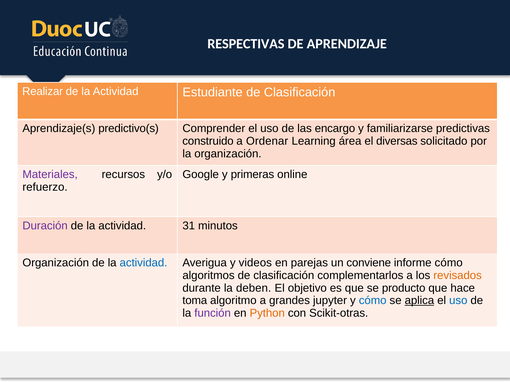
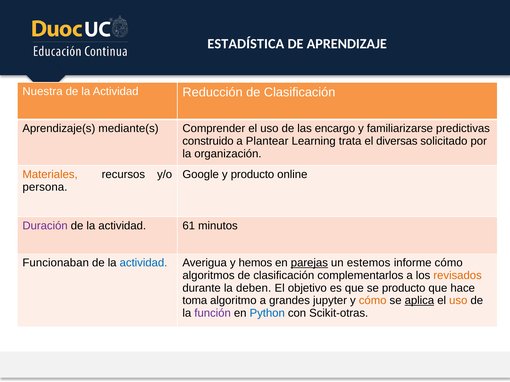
RESPECTIVAS: RESPECTIVAS -> ESTADÍSTICA
Realizar: Realizar -> Nuestra
Estudiante: Estudiante -> Reducción
predictivo(s: predictivo(s -> mediante(s
Ordenar: Ordenar -> Plantear
área: área -> trata
Materiales colour: purple -> orange
y primeras: primeras -> producto
refuerzo: refuerzo -> persona
31: 31 -> 61
Organización at (56, 263): Organización -> Funcionaban
videos: videos -> hemos
parejas underline: none -> present
conviene: conviene -> estemos
cómo at (373, 301) colour: blue -> orange
uso at (458, 301) colour: blue -> orange
Python colour: orange -> blue
